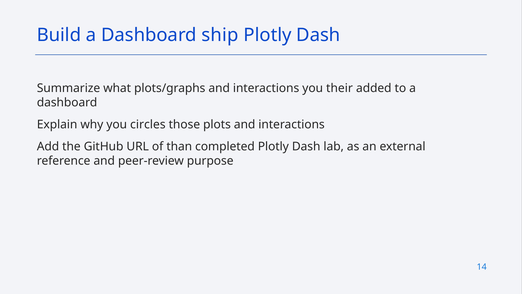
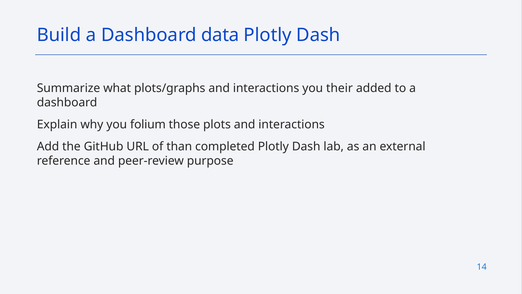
ship: ship -> data
circles: circles -> folium
